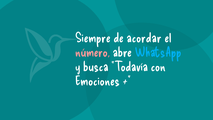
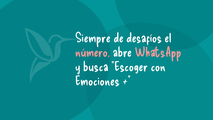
acordar: acordar -> desafíos
WhatsApp colour: light blue -> pink
Todavía: Todavía -> Escoger
